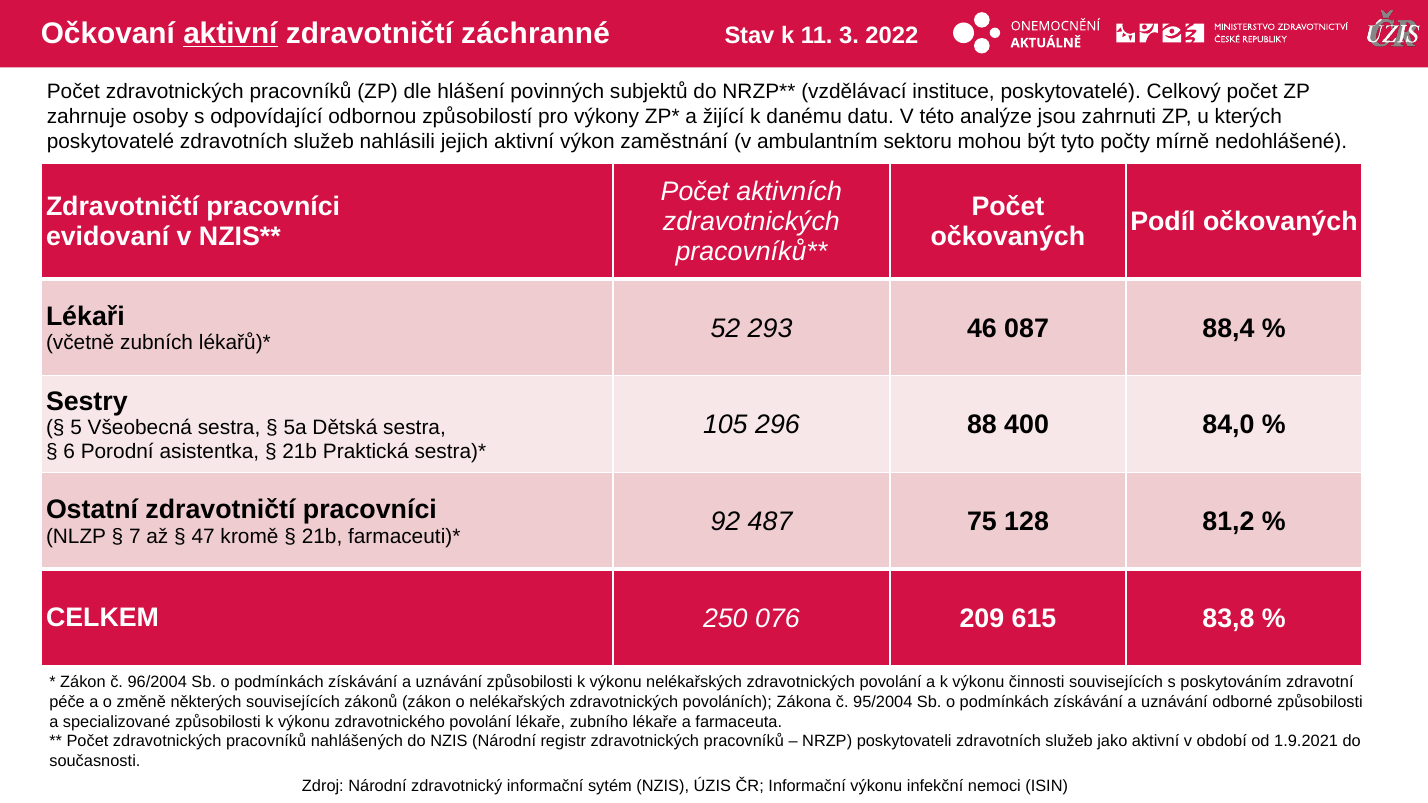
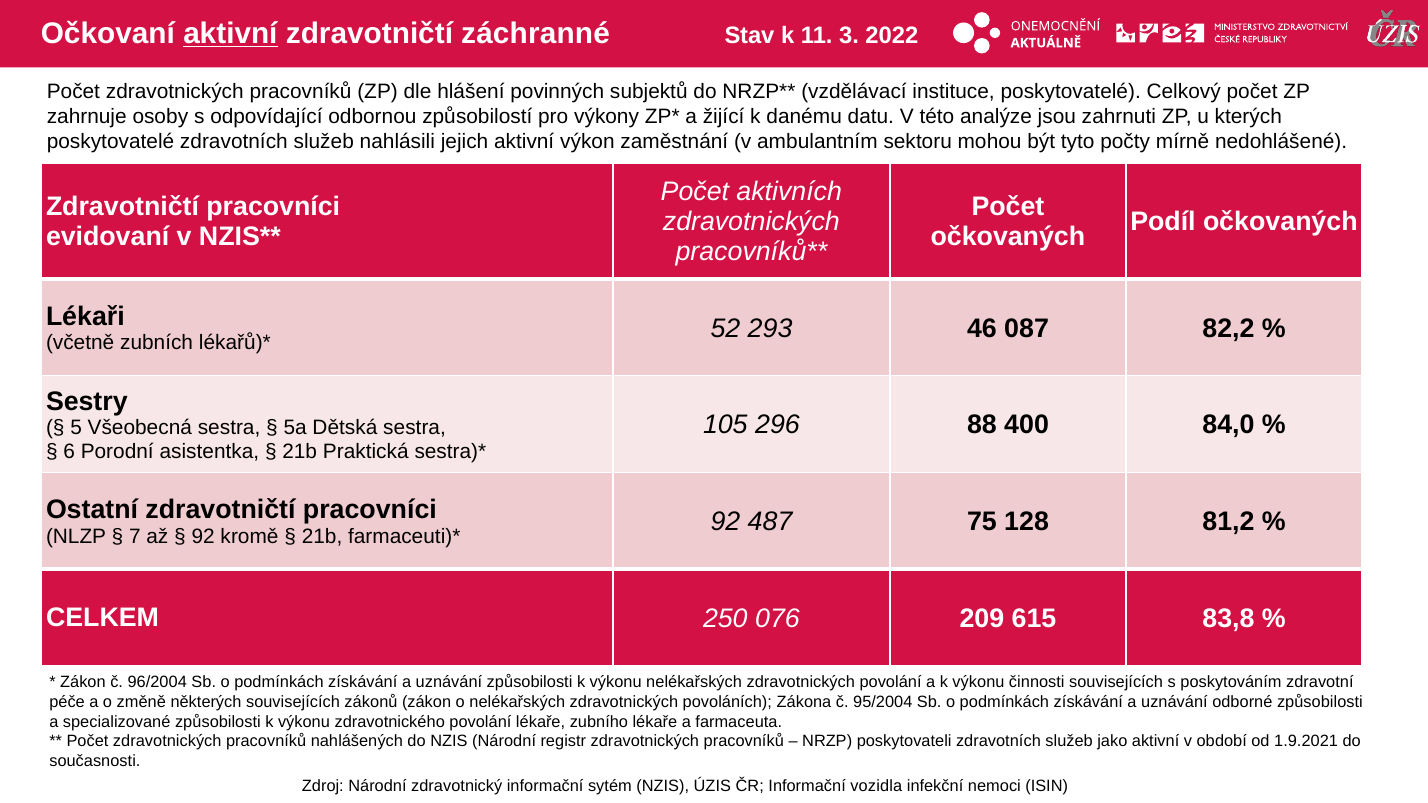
88,4: 88,4 -> 82,2
47 at (203, 536): 47 -> 92
Informační výkonu: výkonu -> vozidla
